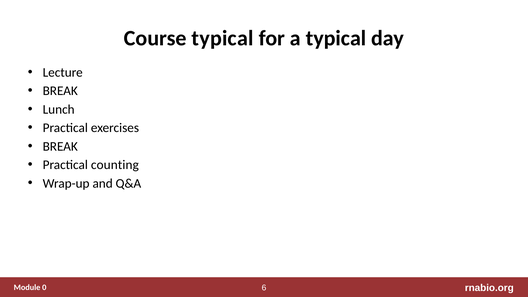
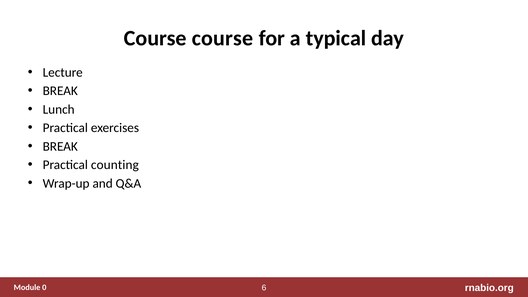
Course typical: typical -> course
